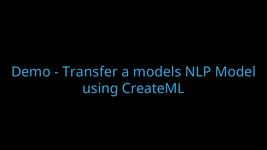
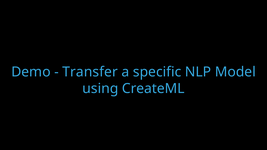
models: models -> specific
